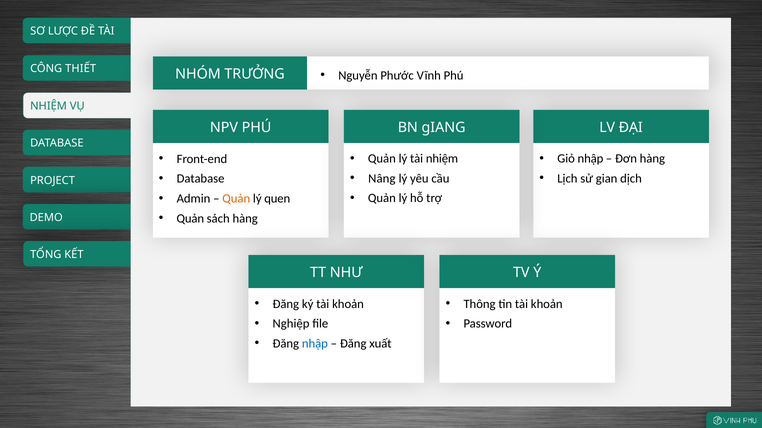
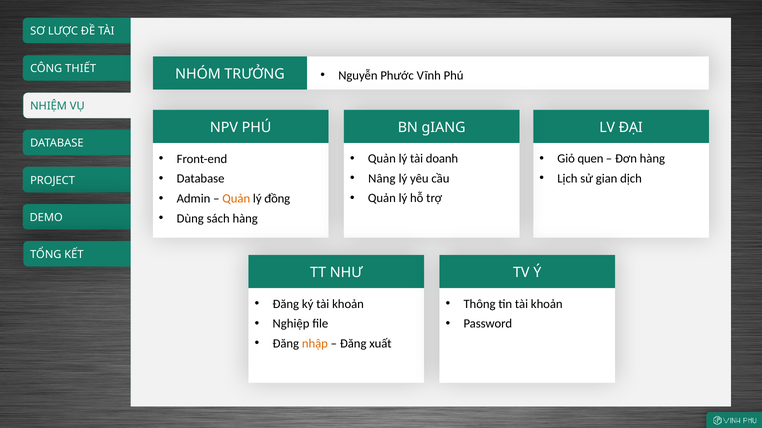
tài nhiệm: nhiệm -> doanh
Giỏ nhập: nhập -> quen
quen: quen -> đồng
Quản at (190, 219): Quản -> Dùng
nhập at (315, 344) colour: blue -> orange
